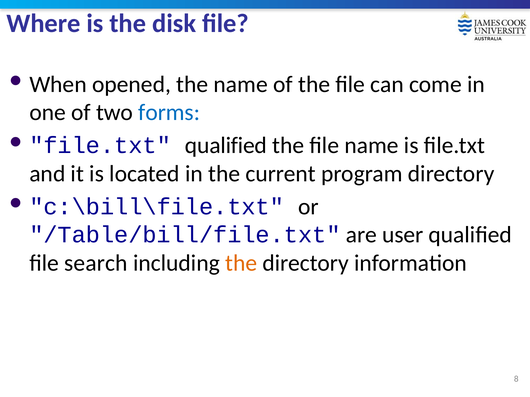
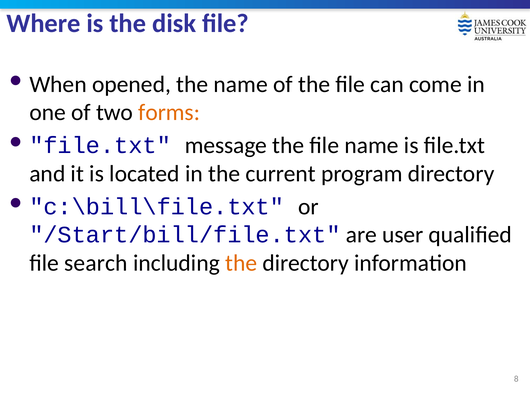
forms colour: blue -> orange
qualified at (226, 146): qualified -> message
/Table/bill/file.txt: /Table/bill/file.txt -> /Start/bill/file.txt
